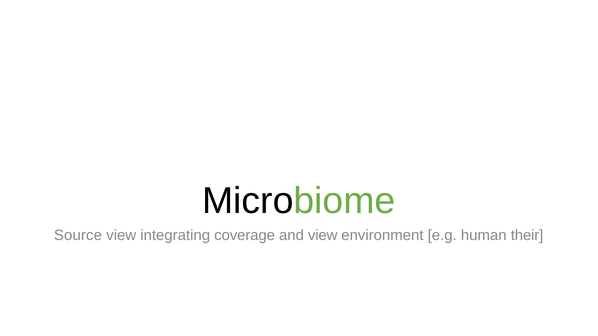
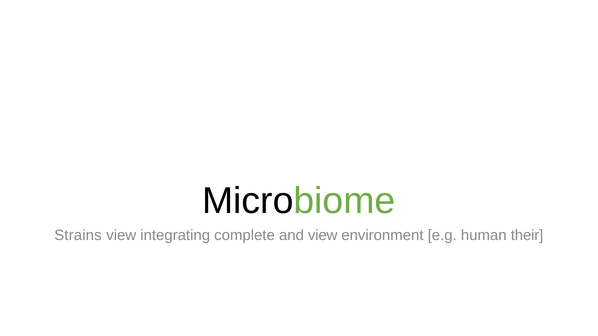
Source: Source -> Strains
coverage: coverage -> complete
